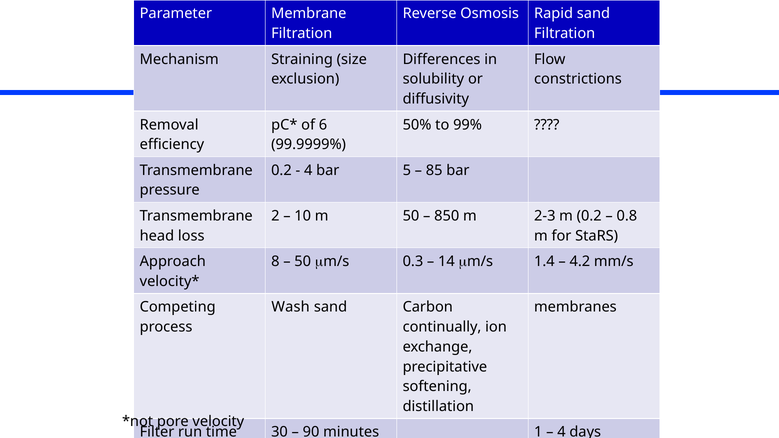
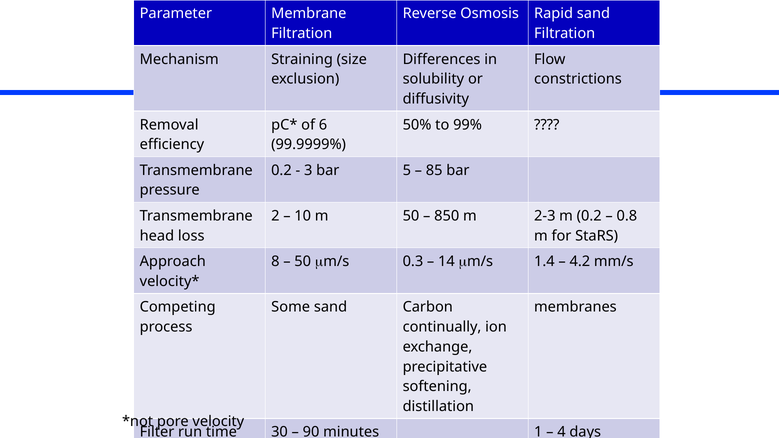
4 at (308, 170): 4 -> 3
Wash: Wash -> Some
